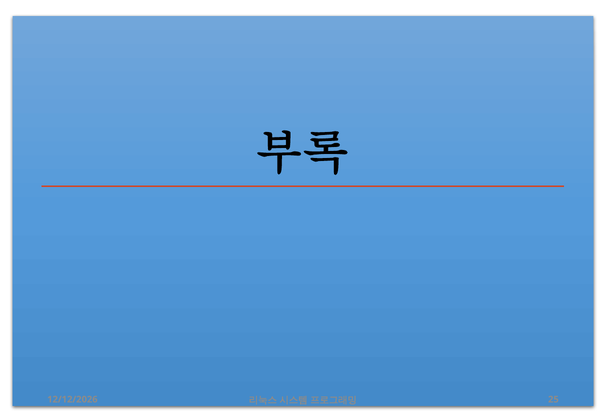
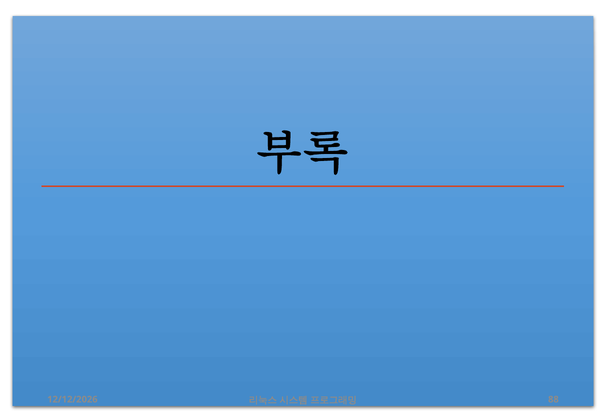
25: 25 -> 88
